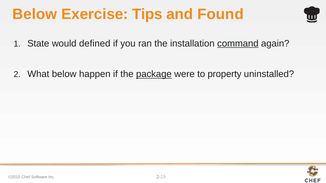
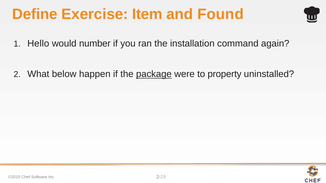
Below at (35, 14): Below -> Define
Tips: Tips -> Item
State: State -> Hello
defined: defined -> number
command underline: present -> none
